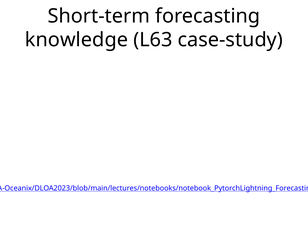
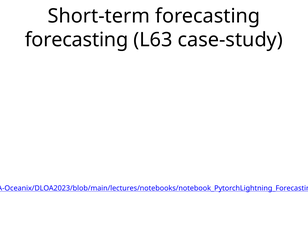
knowledge at (76, 40): knowledge -> forecasting
